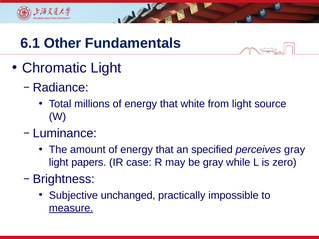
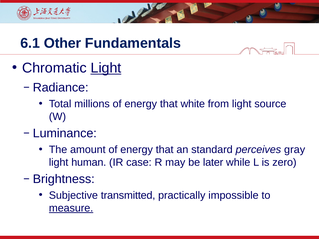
Light at (106, 68) underline: none -> present
specified: specified -> standard
papers: papers -> human
be gray: gray -> later
unchanged: unchanged -> transmitted
